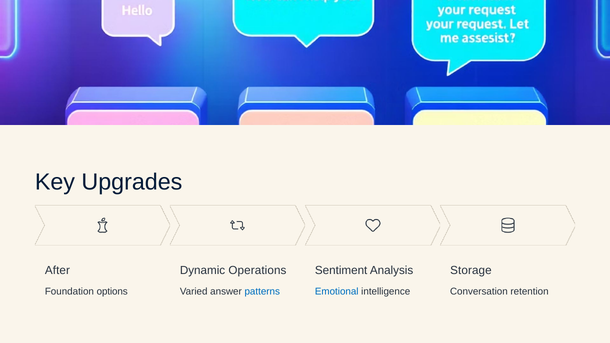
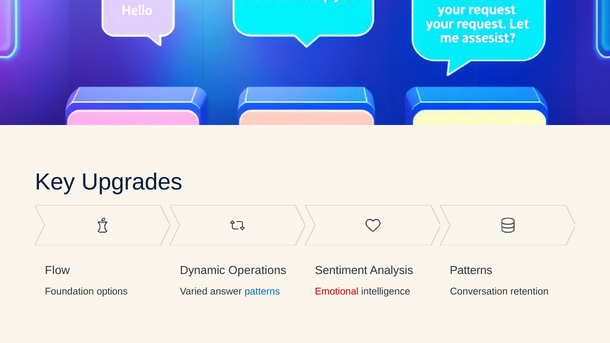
After: After -> Flow
Storage at (471, 270): Storage -> Patterns
Emotional colour: blue -> red
